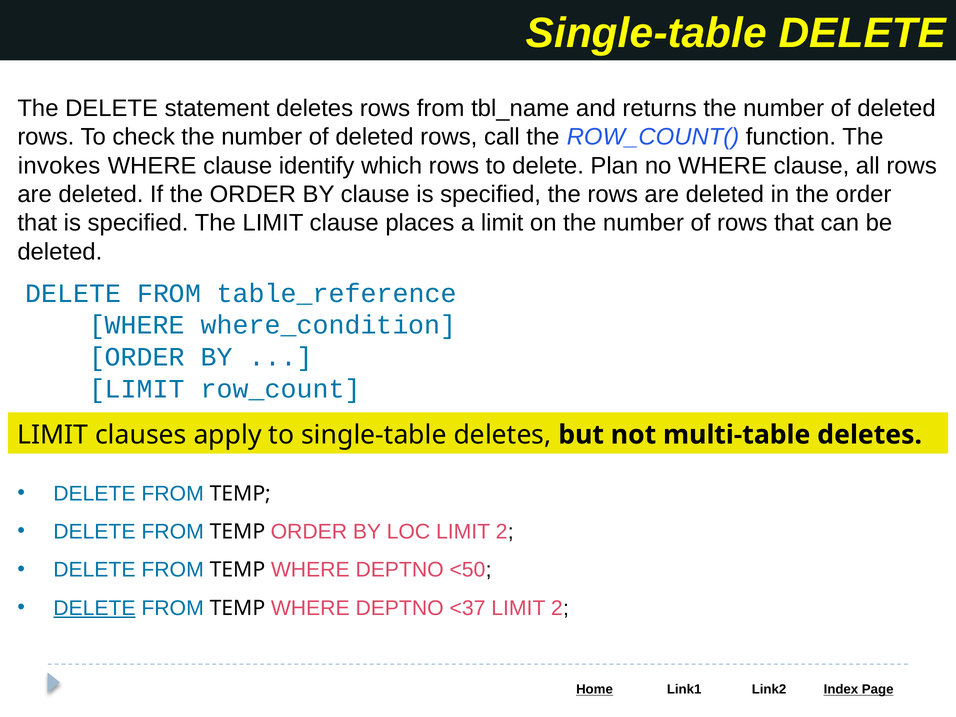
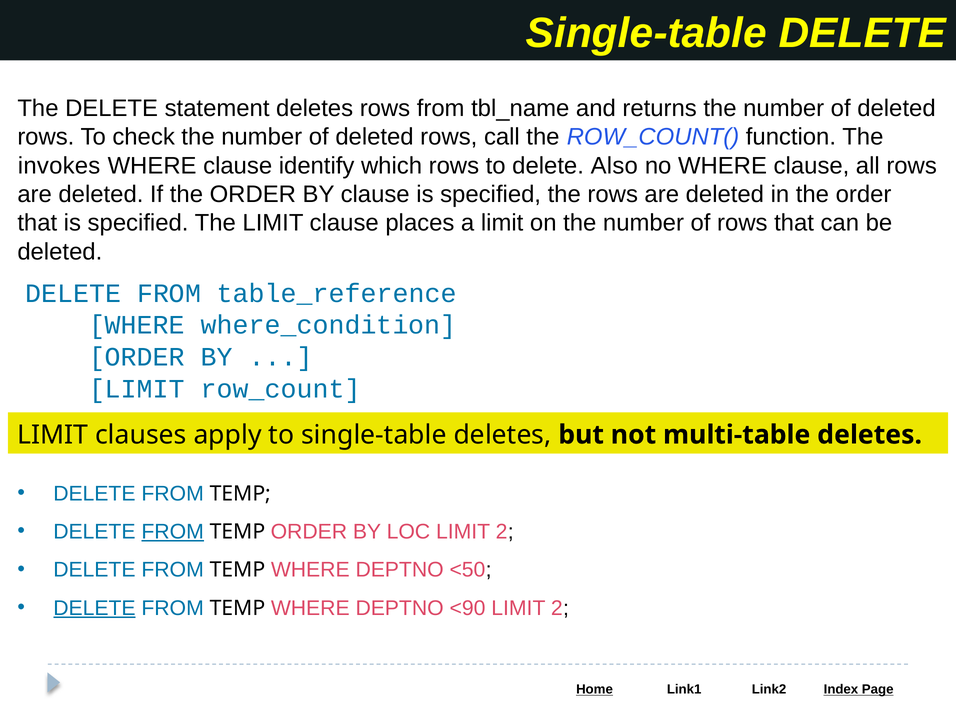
Plan: Plan -> Also
FROM at (173, 532) underline: none -> present
<37: <37 -> <90
